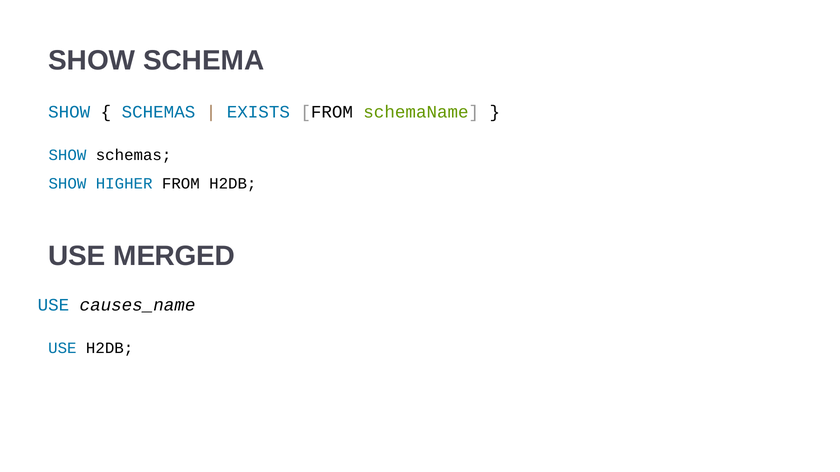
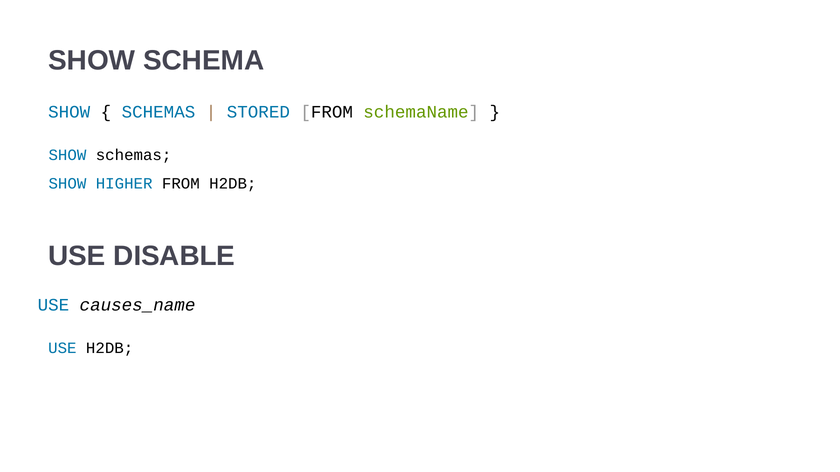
EXISTS: EXISTS -> STORED
MERGED: MERGED -> DISABLE
